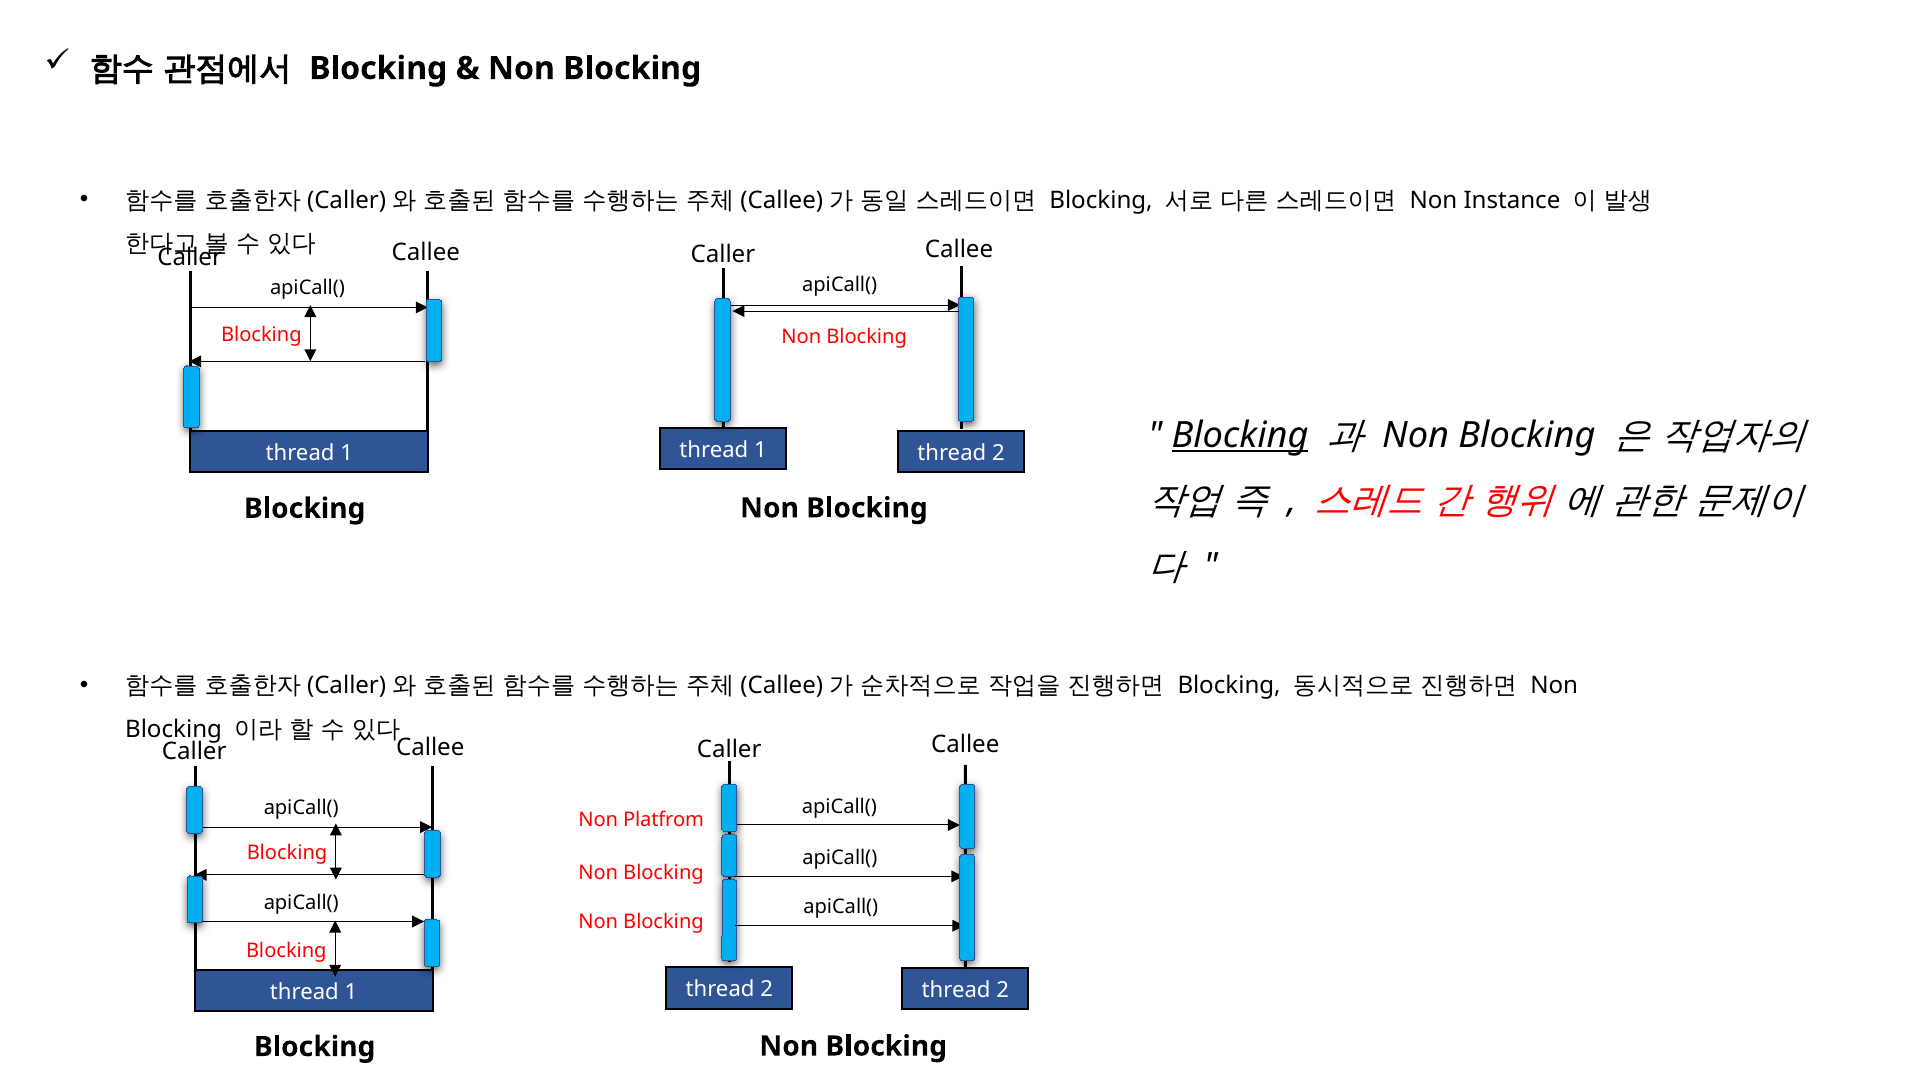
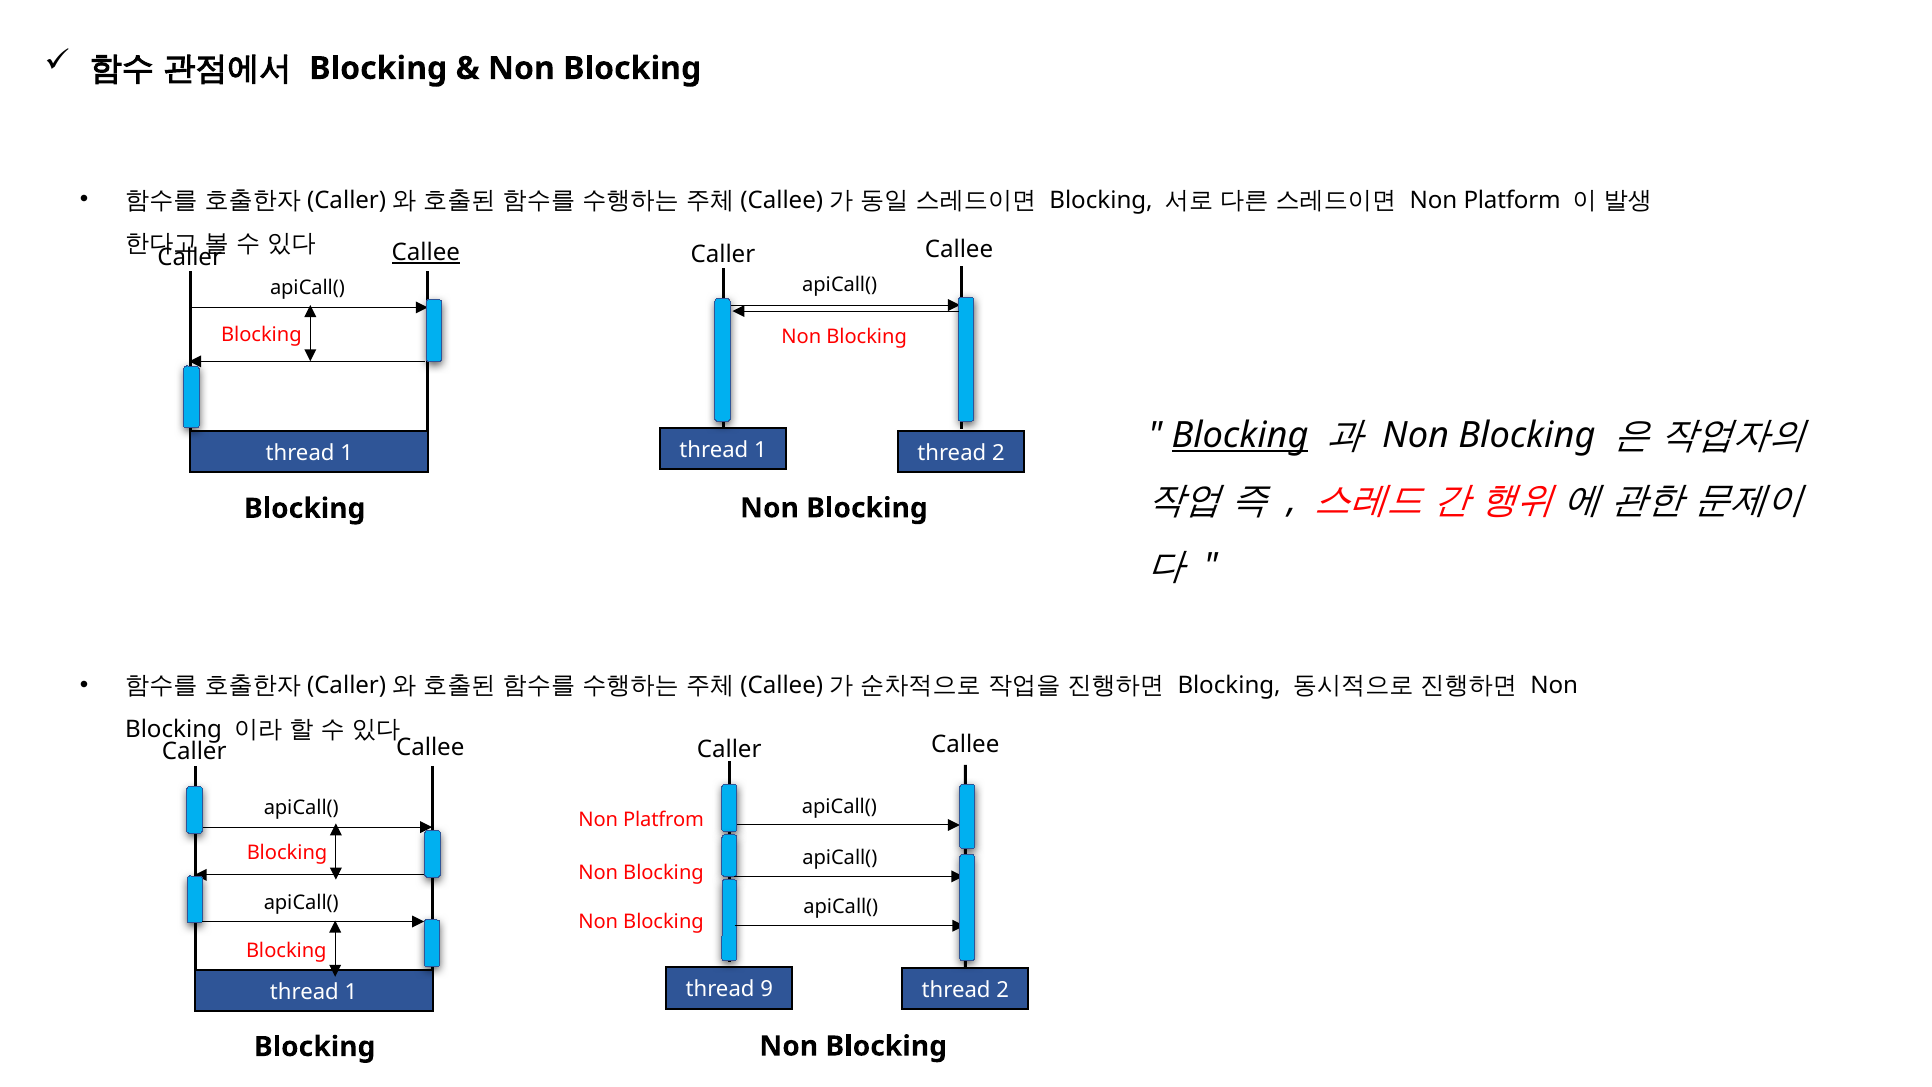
Instance: Instance -> Platform
Callee at (426, 252) underline: none -> present
2 at (767, 989): 2 -> 9
